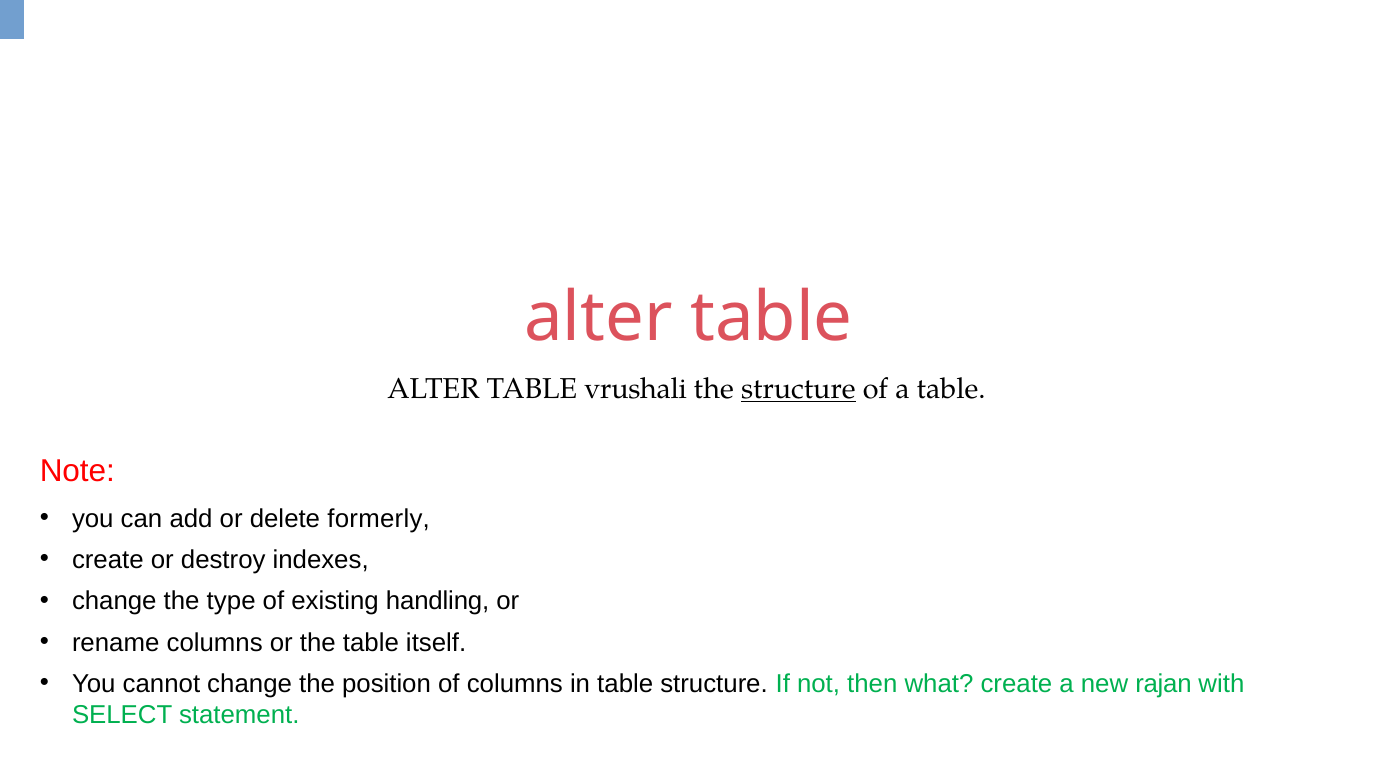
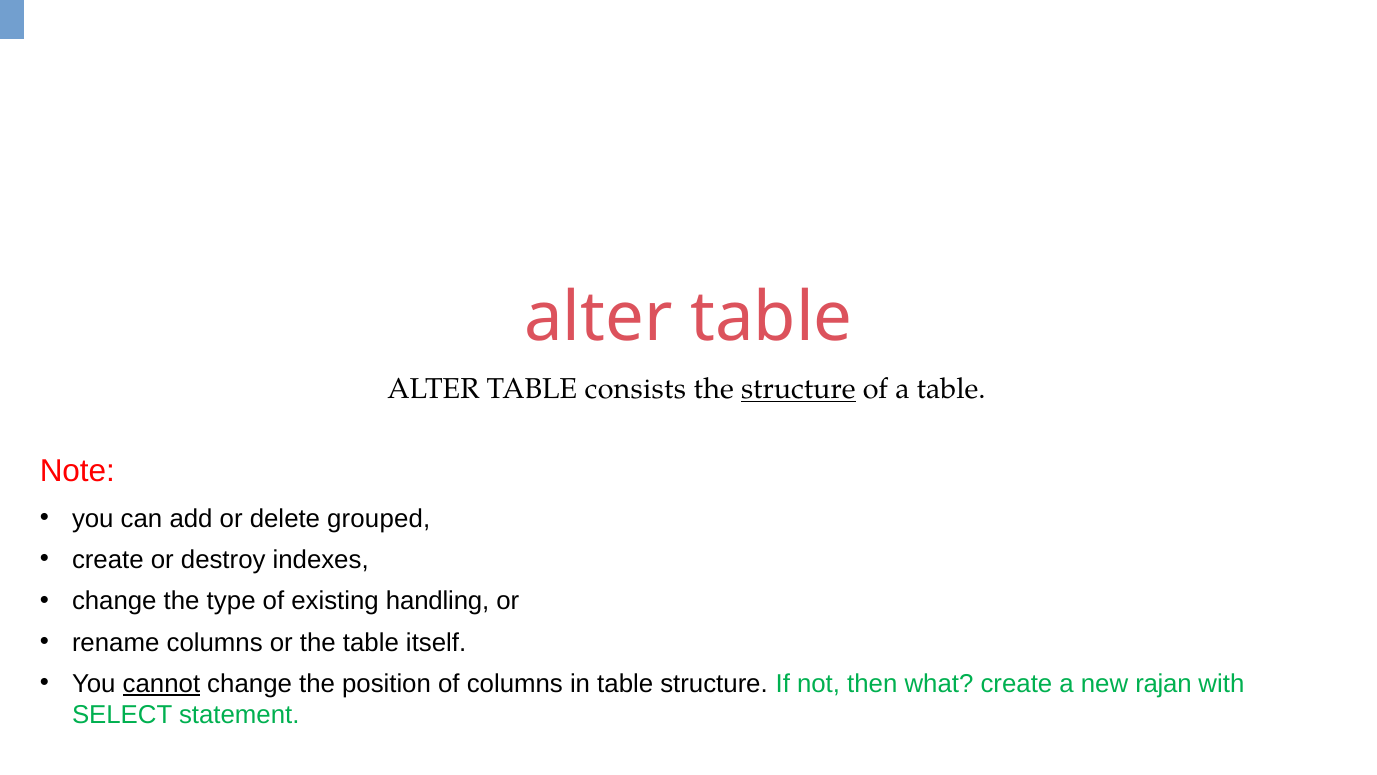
vrushali: vrushali -> consists
formerly: formerly -> grouped
cannot underline: none -> present
